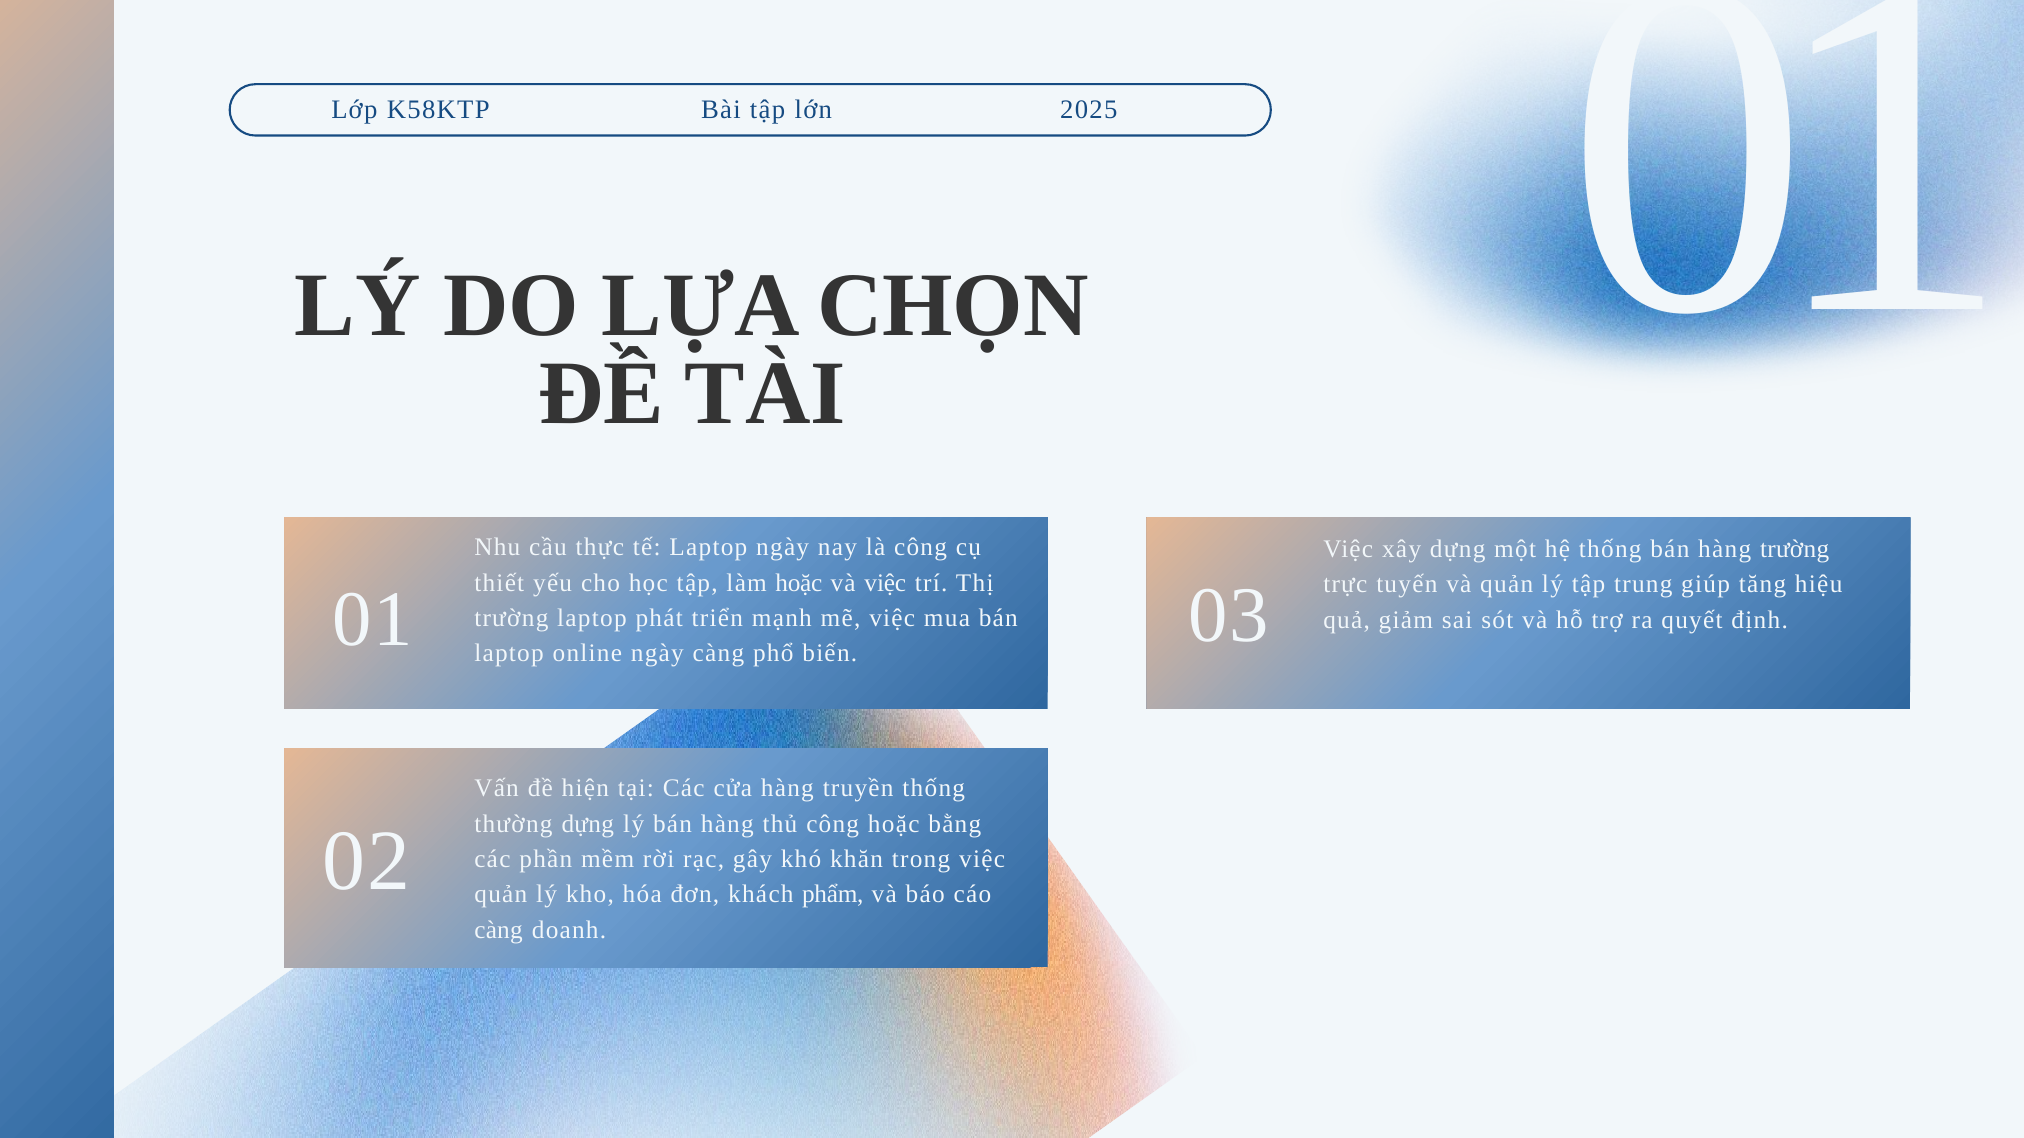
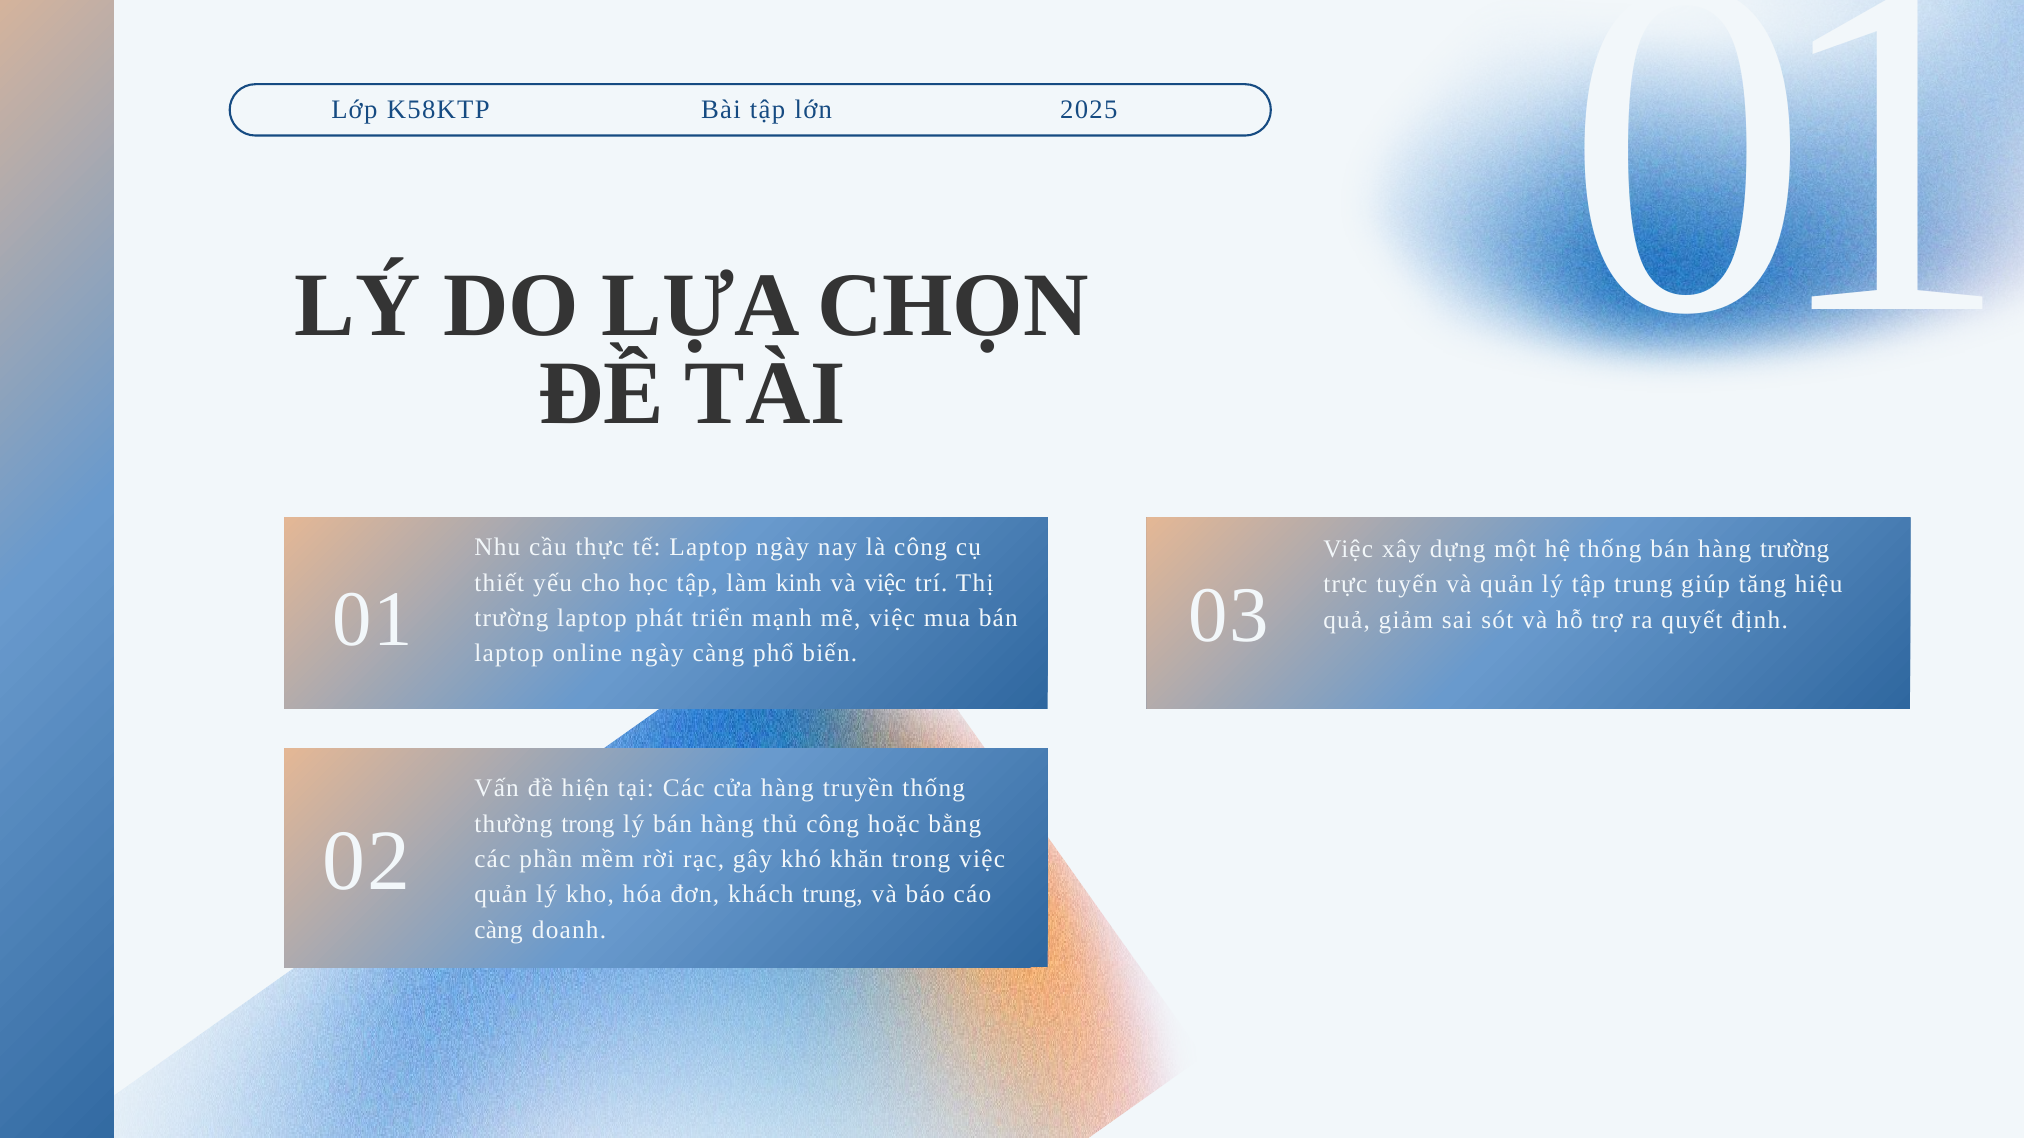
làm hoặc: hoặc -> kinh
thường dựng: dựng -> trong
khách phẩm: phẩm -> trung
